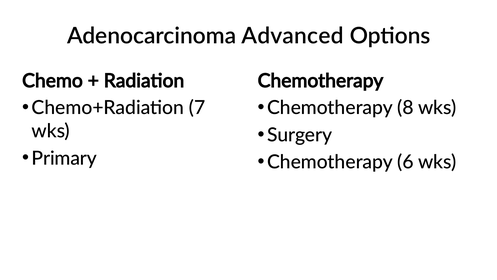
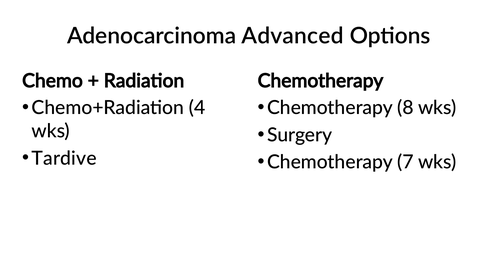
7: 7 -> 4
Primary: Primary -> Tardive
6: 6 -> 7
